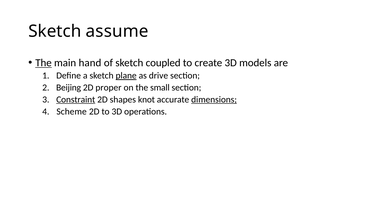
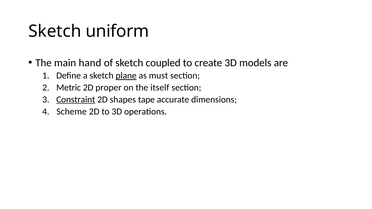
assume: assume -> uniform
The at (44, 63) underline: present -> none
drive: drive -> must
Beijing: Beijing -> Metric
small: small -> itself
knot: knot -> tape
dimensions underline: present -> none
